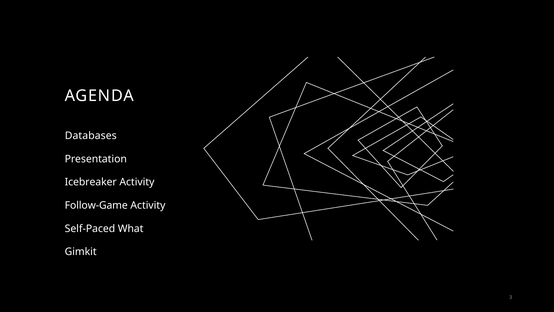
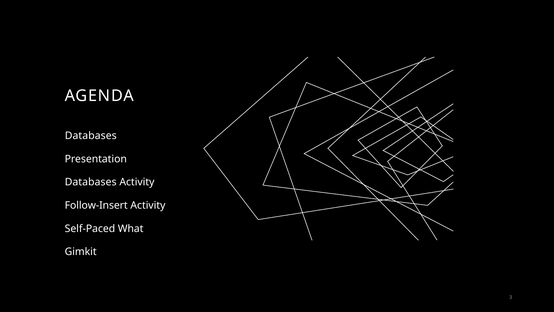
Icebreaker at (91, 182): Icebreaker -> Databases
Follow-Game: Follow-Game -> Follow-Insert
